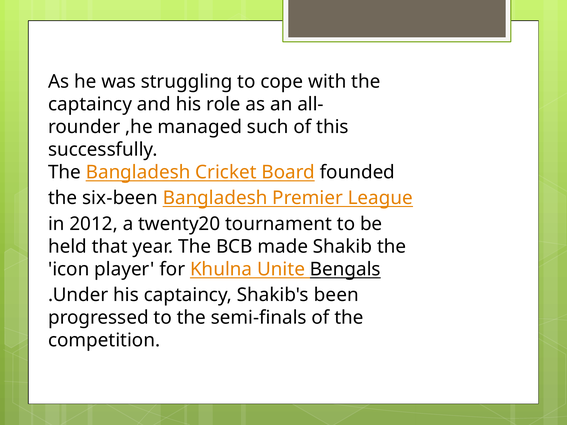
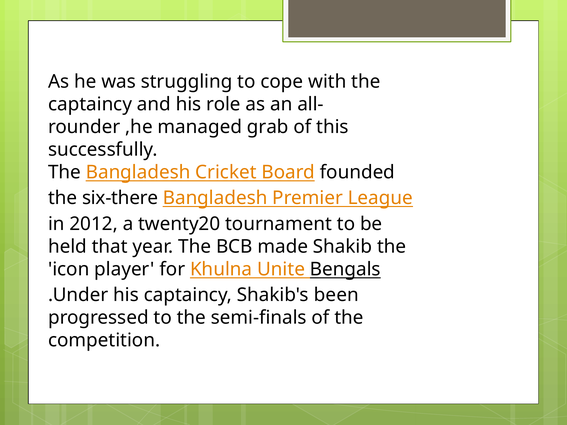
such: such -> grab
six-been: six-been -> six-there
